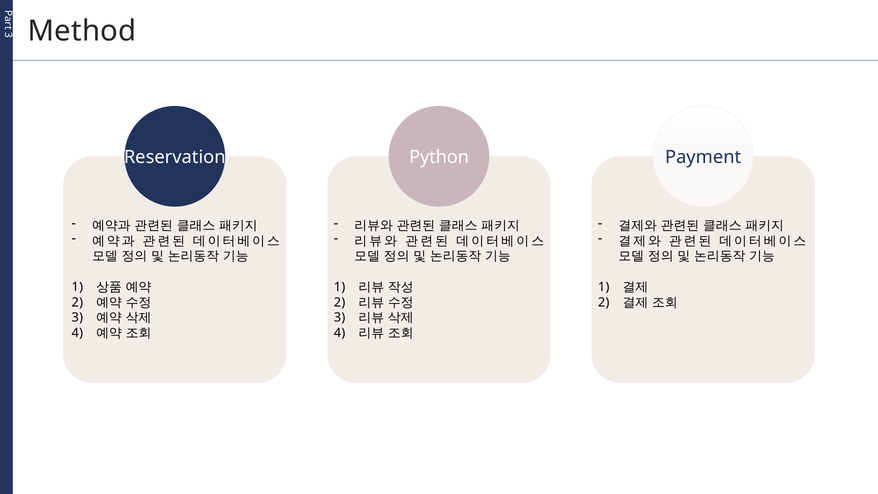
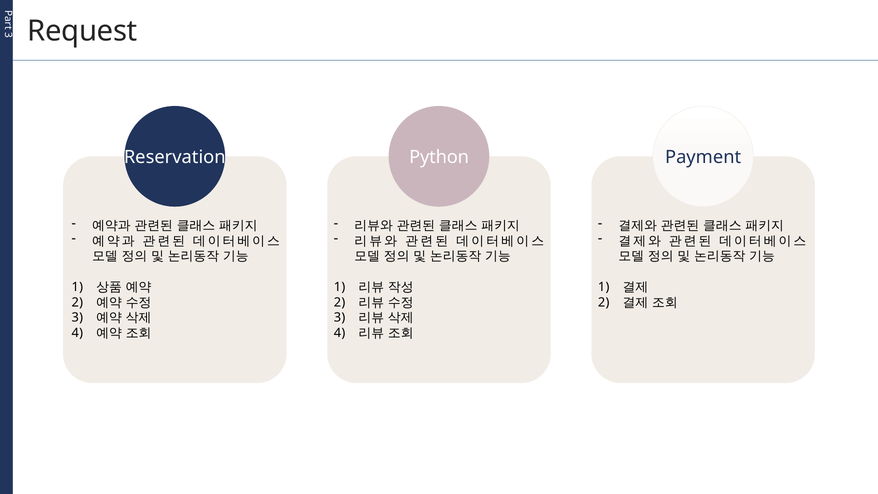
Method: Method -> Request
